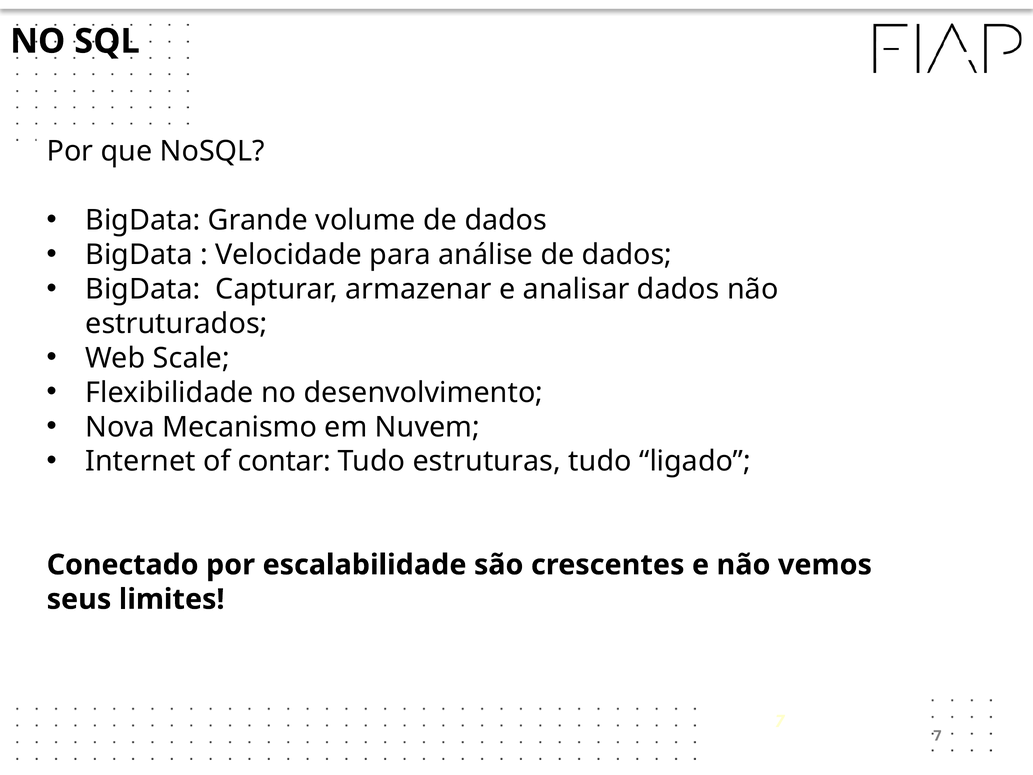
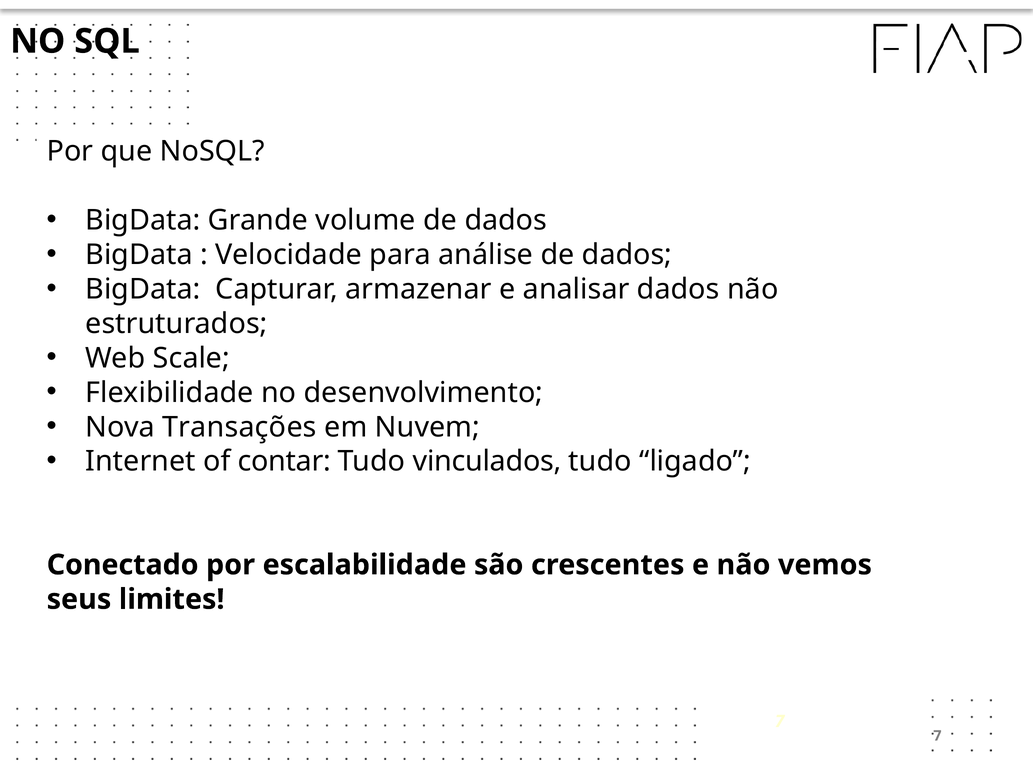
Mecanismo: Mecanismo -> Transações
estruturas: estruturas -> vinculados
